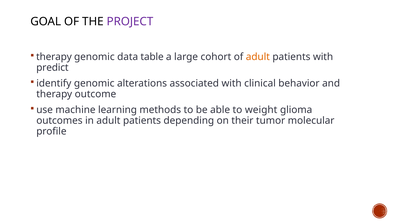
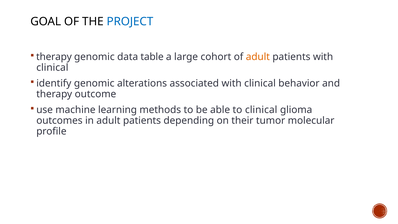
PROJECT colour: purple -> blue
predict at (52, 68): predict -> clinical
to weight: weight -> clinical
